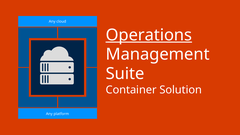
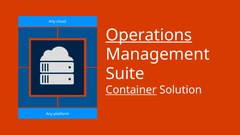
Container underline: none -> present
